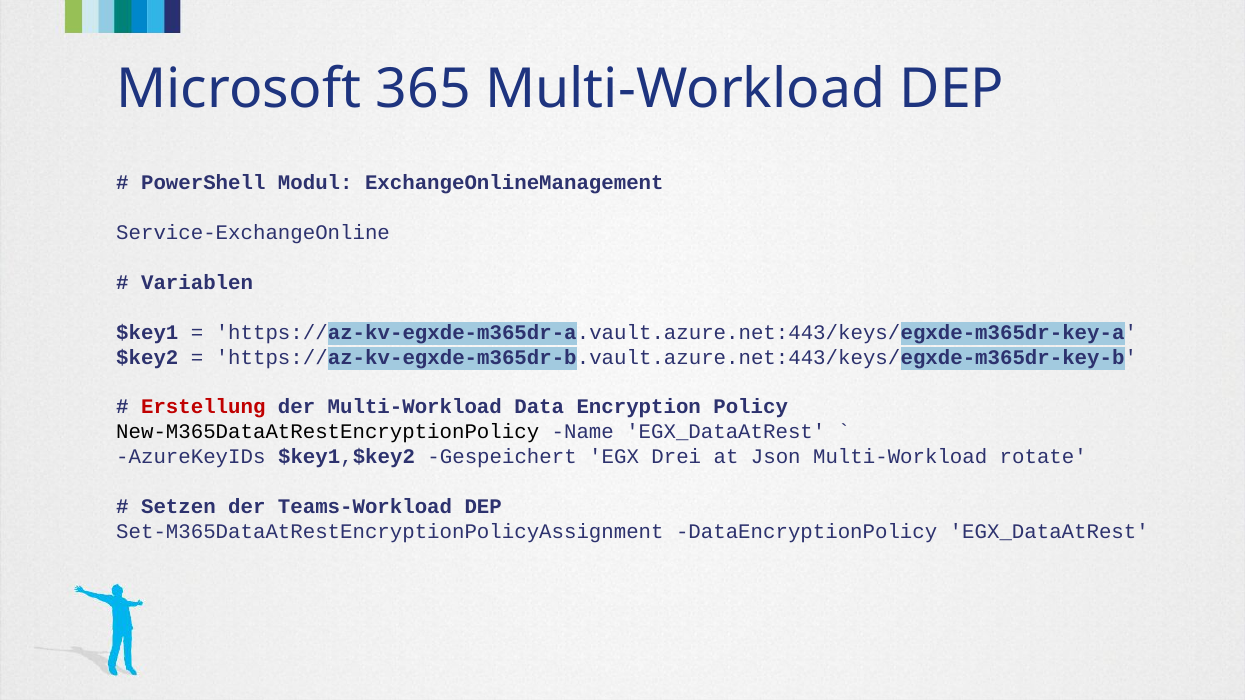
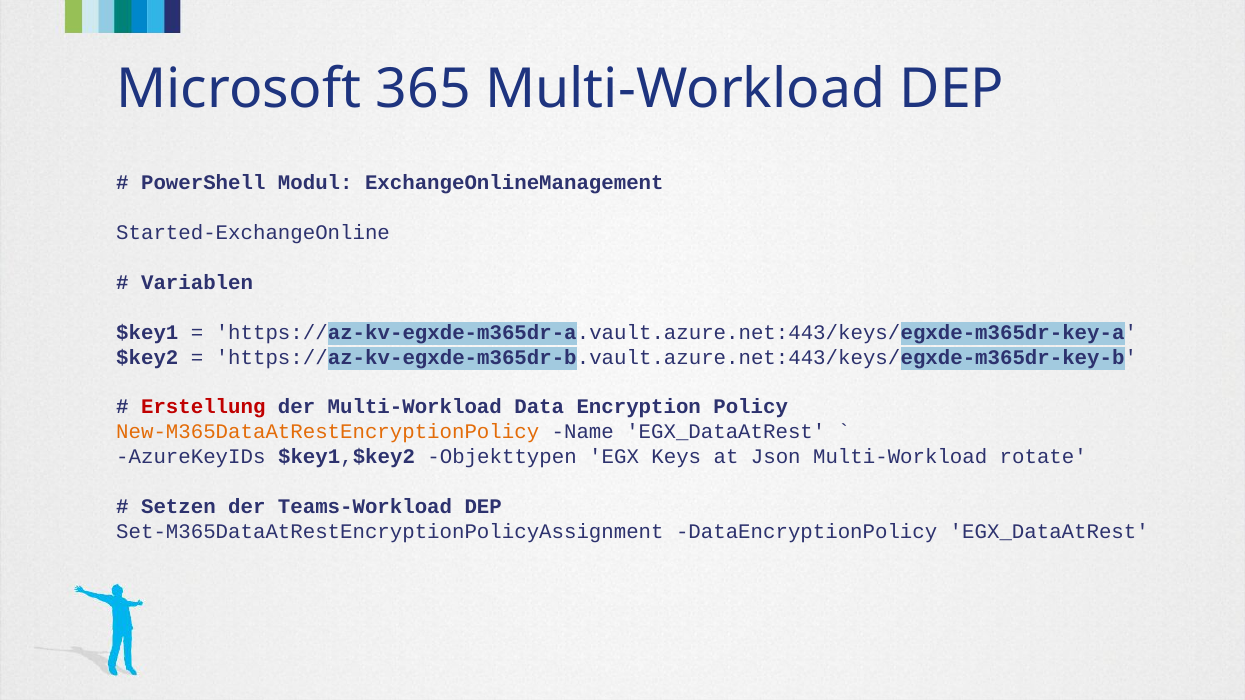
Service-ExchangeOnline: Service-ExchangeOnline -> Started-ExchangeOnline
New-M365DataAtRestEncryptionPolicy colour: black -> orange
Gespeichert: Gespeichert -> Objekttypen
Drei: Drei -> Keys
